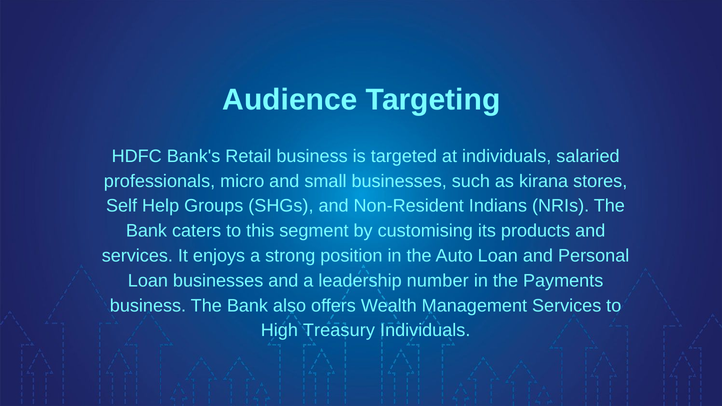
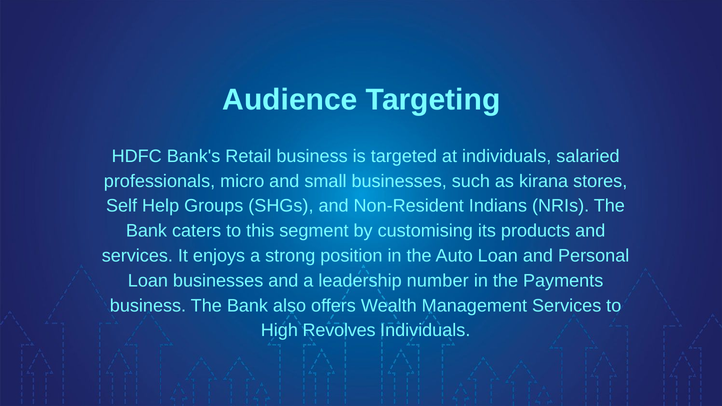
Treasury: Treasury -> Revolves
